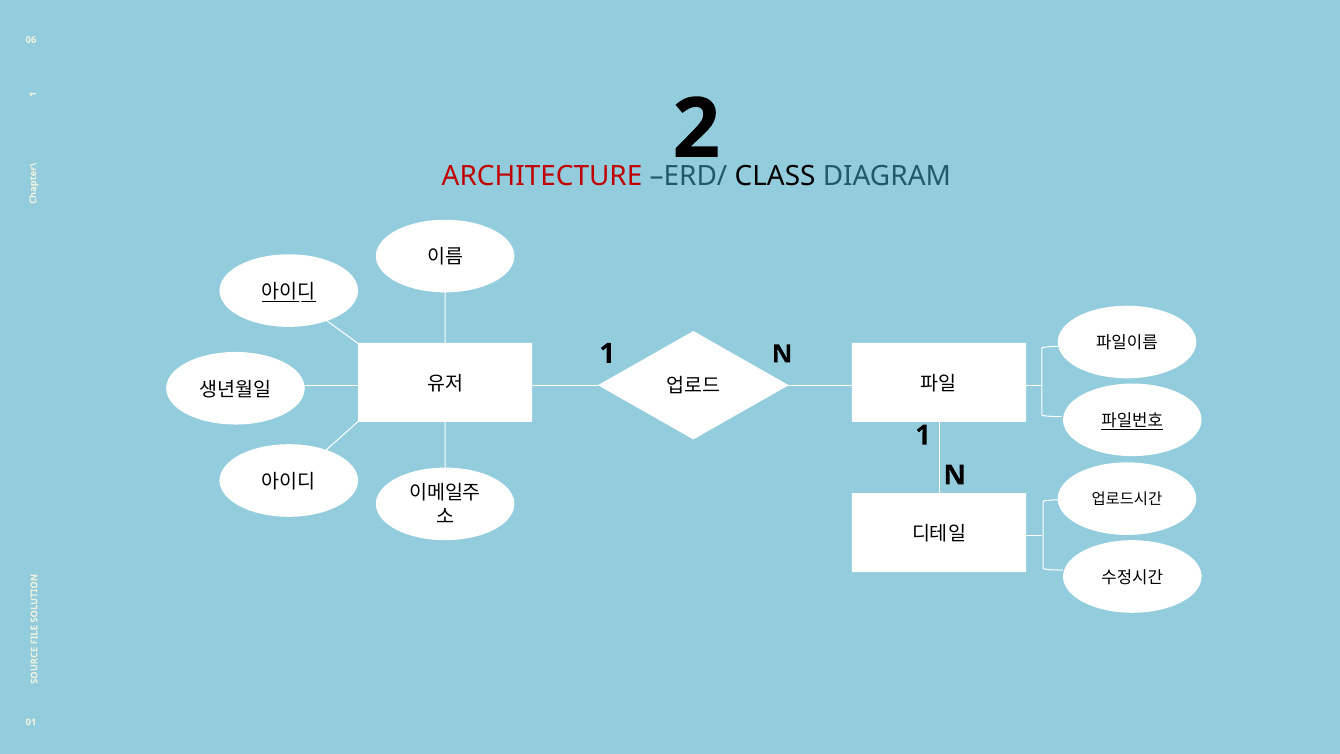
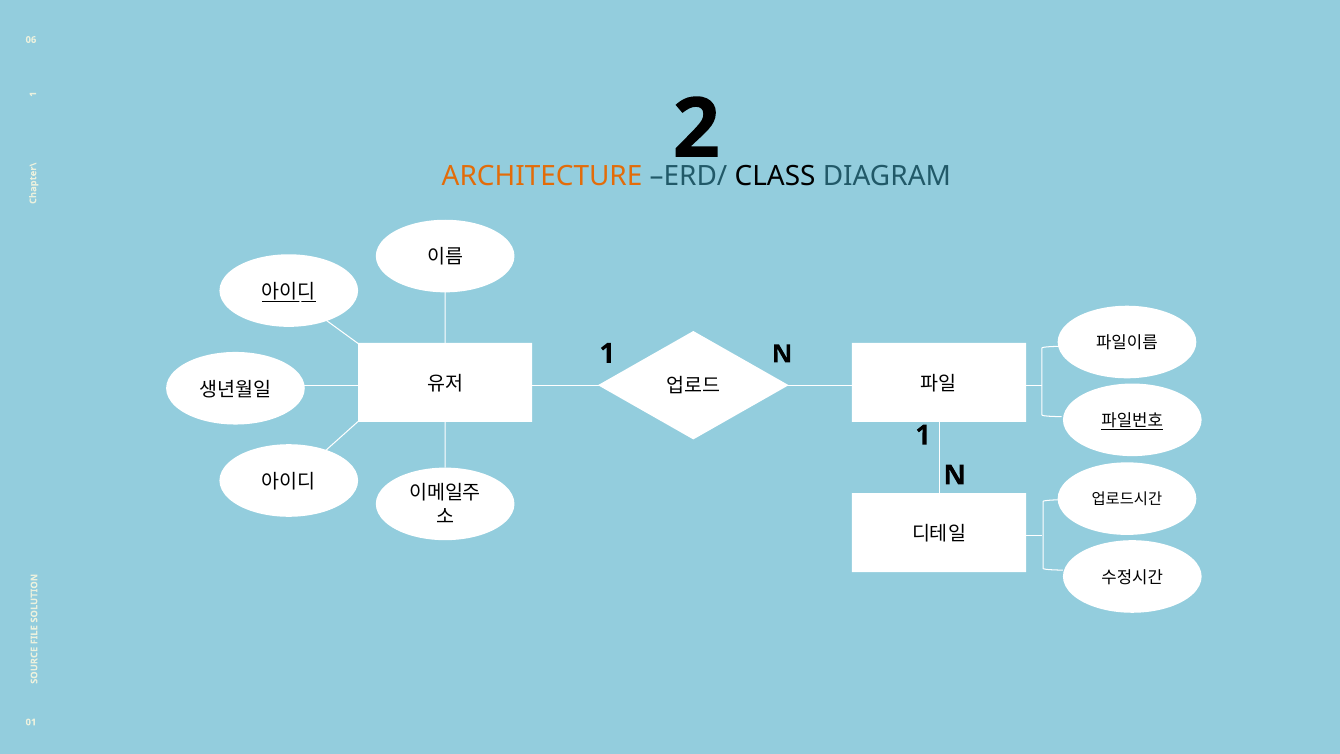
ARCHITECTURE colour: red -> orange
